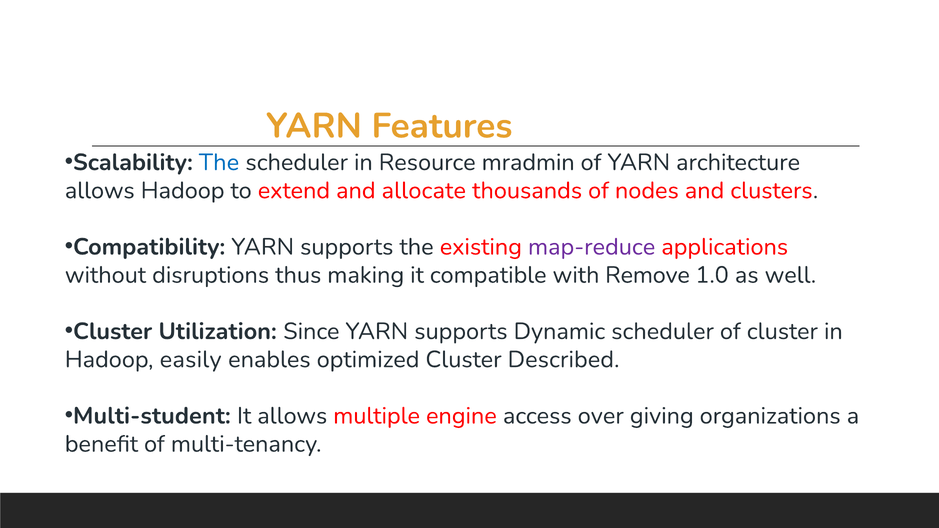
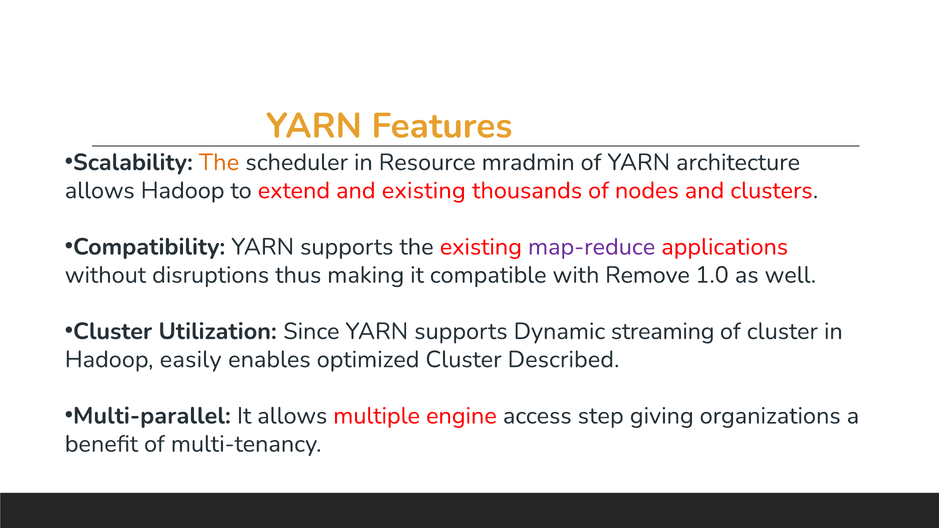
The at (219, 162) colour: blue -> orange
and allocate: allocate -> existing
Dynamic scheduler: scheduler -> streaming
Multi-student: Multi-student -> Multi-parallel
over: over -> step
